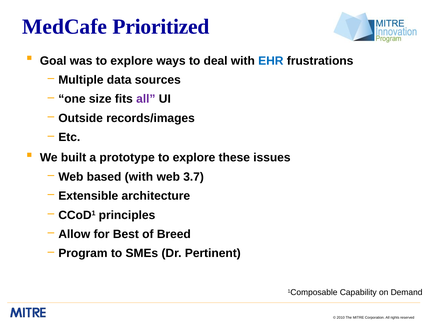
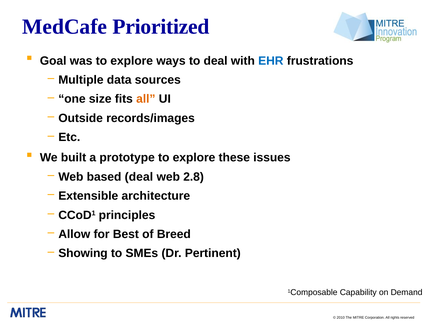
all at (146, 99) colour: purple -> orange
based with: with -> deal
3.7: 3.7 -> 2.8
Program: Program -> Showing
